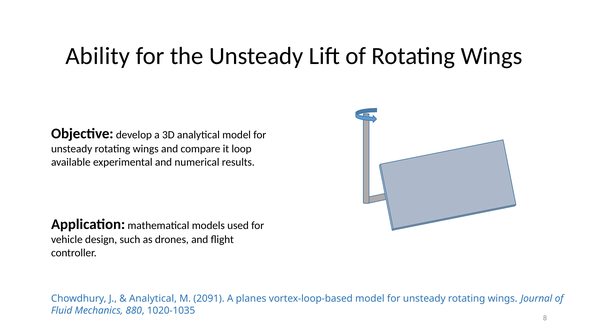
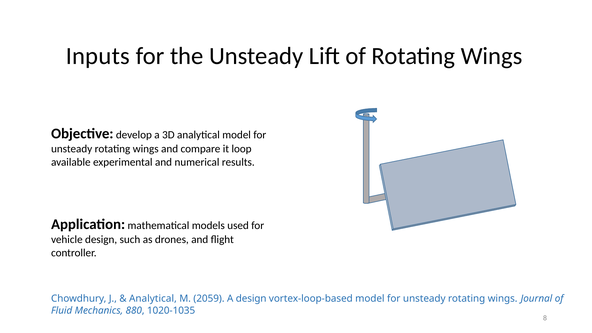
Ability: Ability -> Inputs
2091: 2091 -> 2059
A planes: planes -> design
